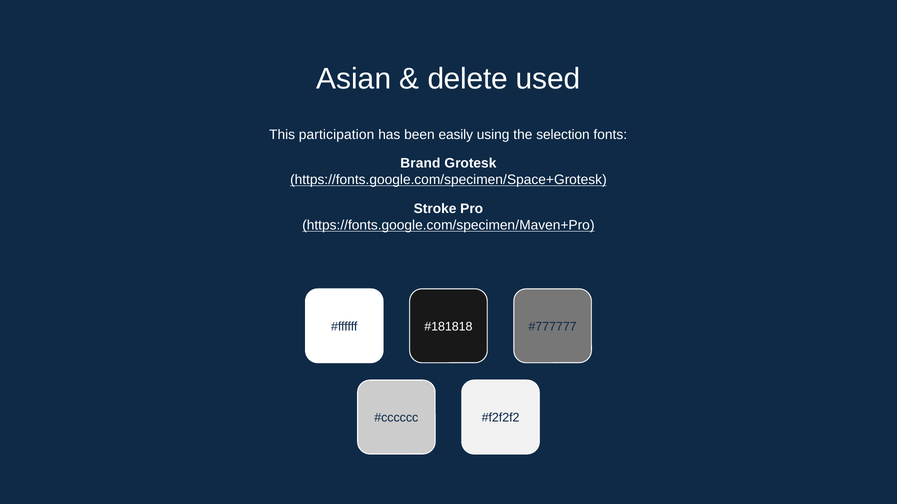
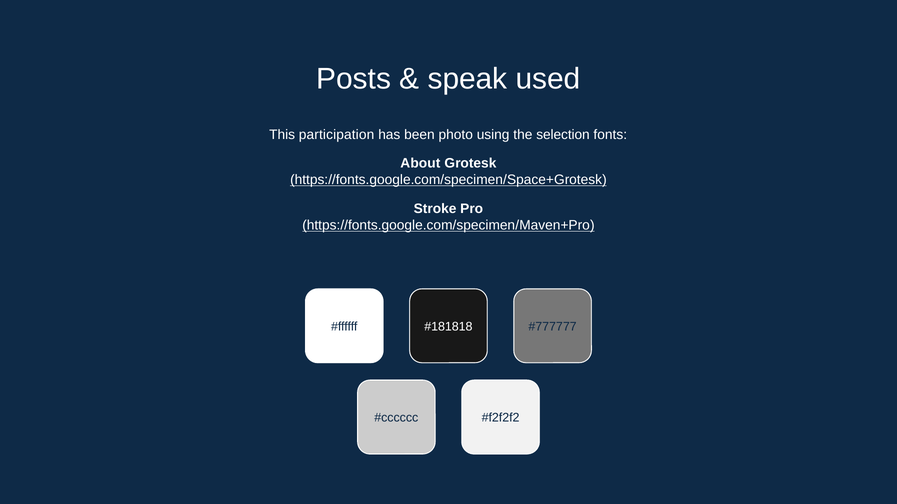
Asian: Asian -> Posts
delete: delete -> speak
easily: easily -> photo
Brand: Brand -> About
